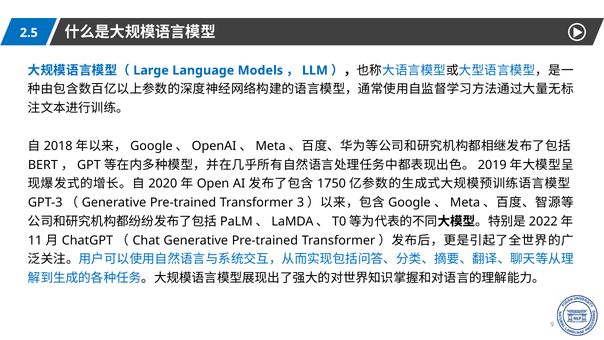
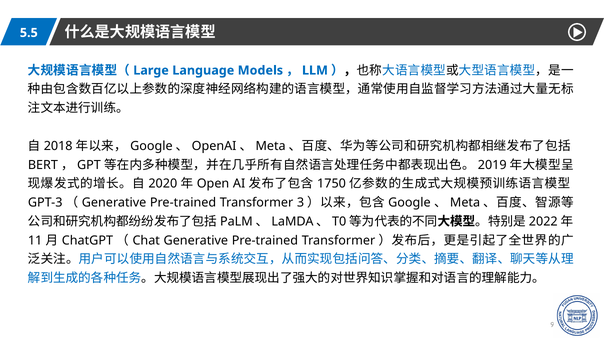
2.5: 2.5 -> 5.5
